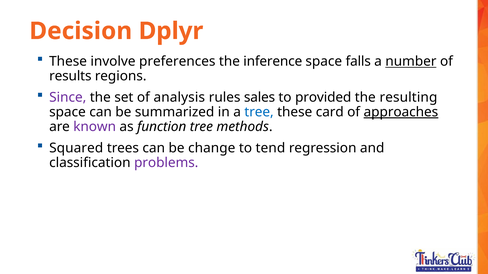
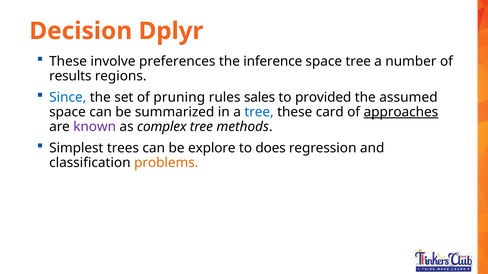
space falls: falls -> tree
number underline: present -> none
Since colour: purple -> blue
analysis: analysis -> pruning
resulting: resulting -> assumed
function: function -> complex
Squared: Squared -> Simplest
change: change -> explore
tend: tend -> does
problems colour: purple -> orange
